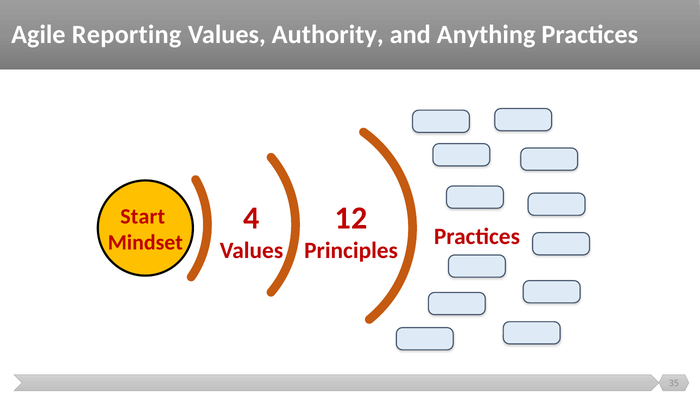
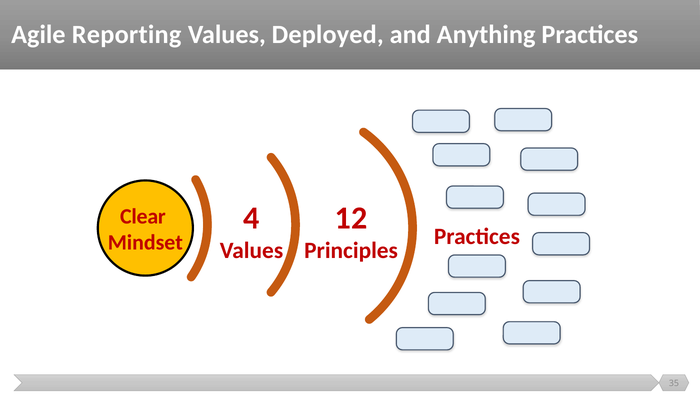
Authority: Authority -> Deployed
Start: Start -> Clear
